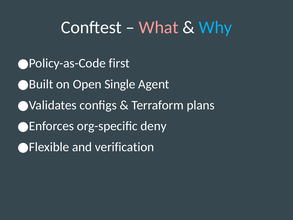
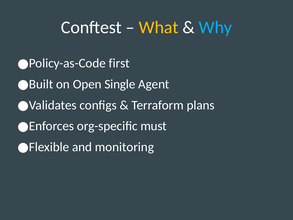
What colour: pink -> yellow
deny: deny -> must
verification: verification -> monitoring
